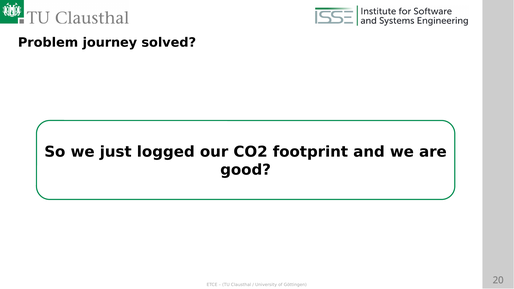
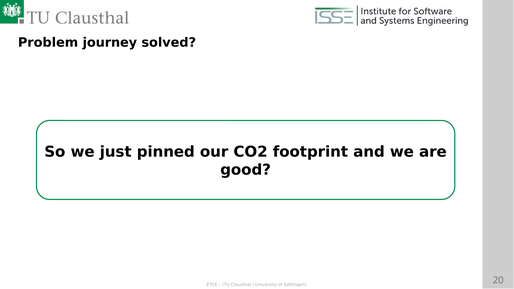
logged: logged -> pinned
